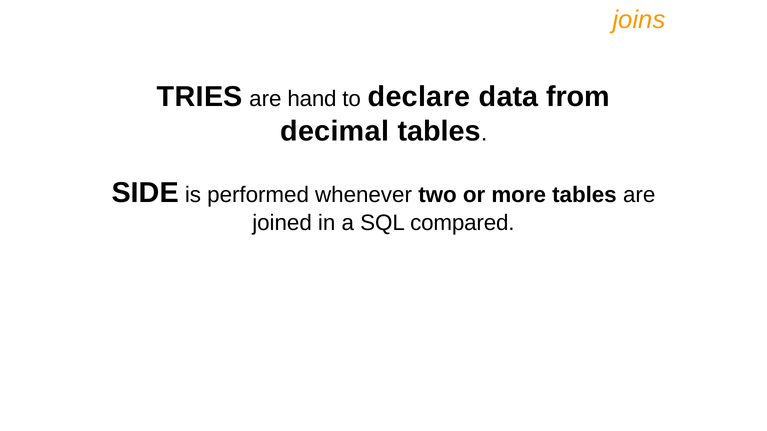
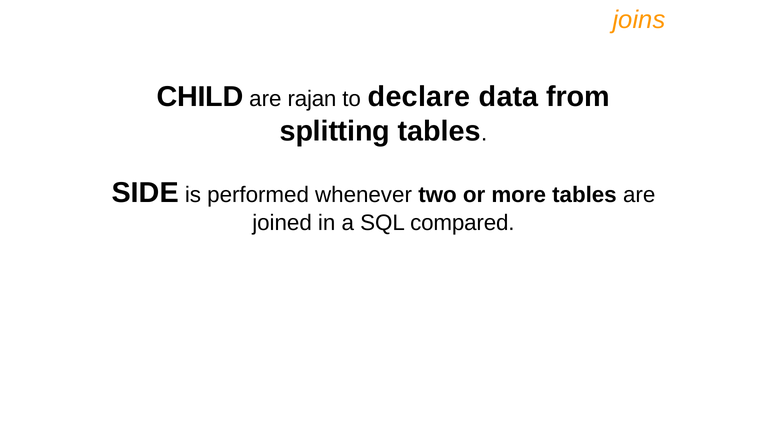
TRIES: TRIES -> CHILD
hand: hand -> rajan
decimal: decimal -> splitting
